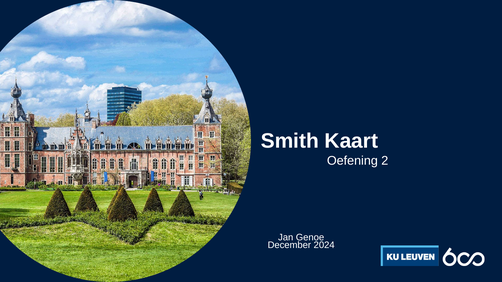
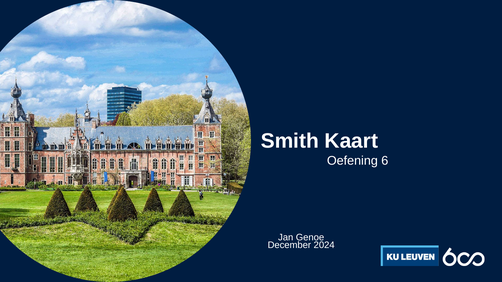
2: 2 -> 6
